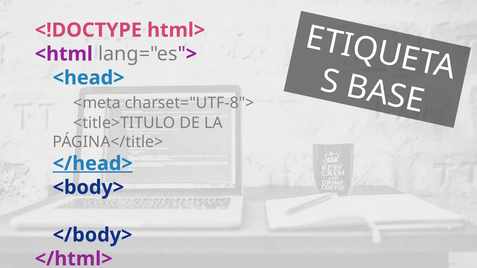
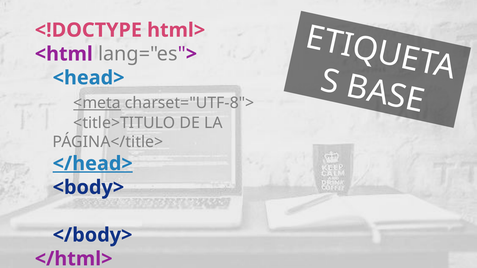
<meta underline: none -> present
